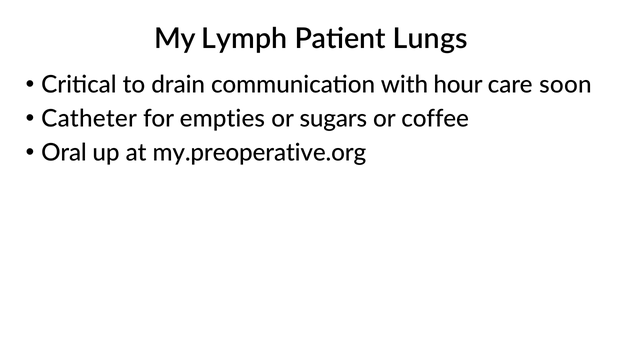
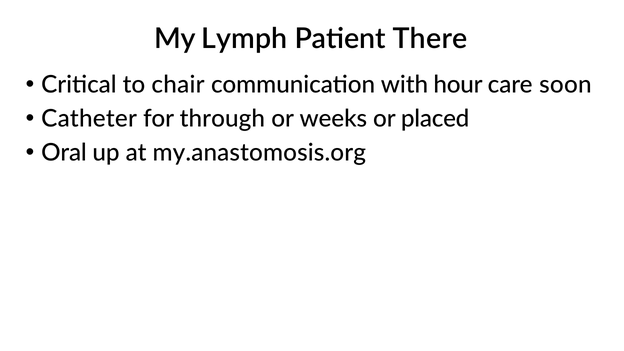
Lungs: Lungs -> There
drain: drain -> chair
empties: empties -> through
sugars: sugars -> weeks
coffee: coffee -> placed
my.preoperative.org: my.preoperative.org -> my.anastomosis.org
